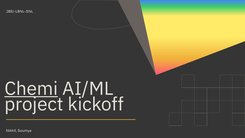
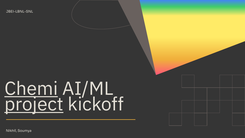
project underline: none -> present
